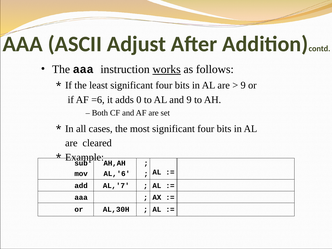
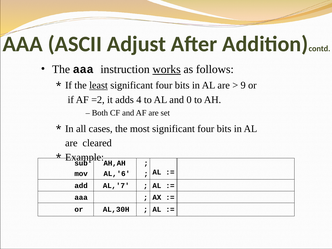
least underline: none -> present
=6: =6 -> =2
0: 0 -> 4
and 9: 9 -> 0
